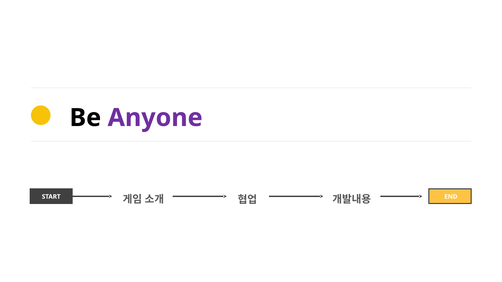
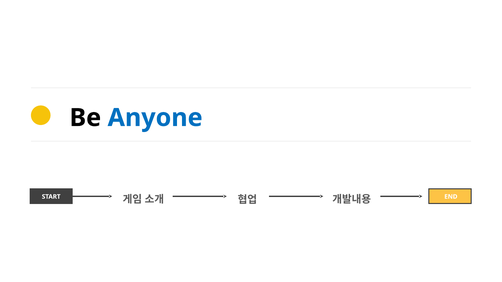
Anyone colour: purple -> blue
